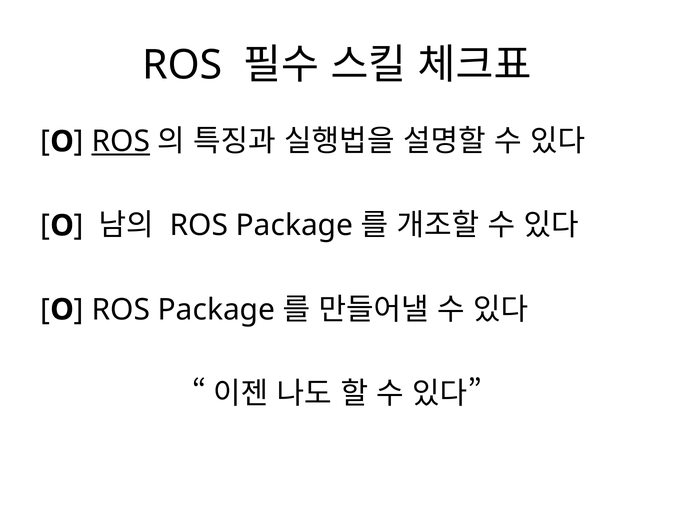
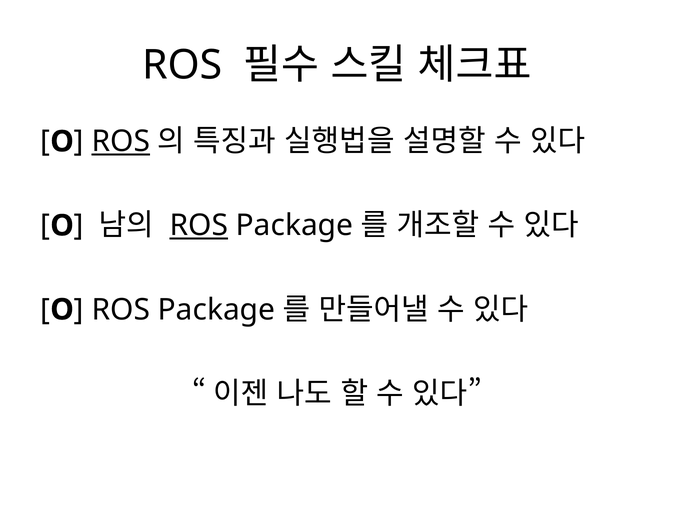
ROS at (199, 225) underline: none -> present
